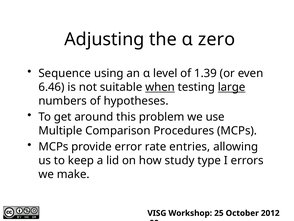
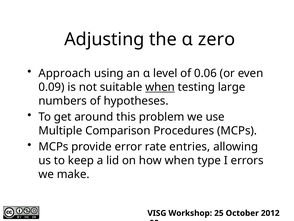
Sequence: Sequence -> Approach
1.39: 1.39 -> 0.06
6.46: 6.46 -> 0.09
large underline: present -> none
how study: study -> when
